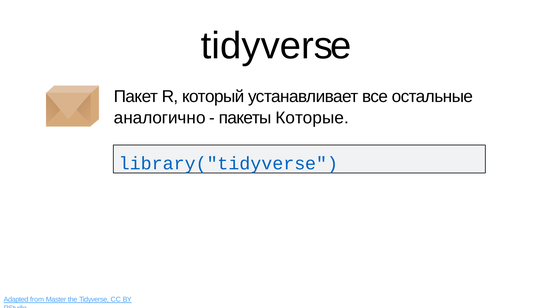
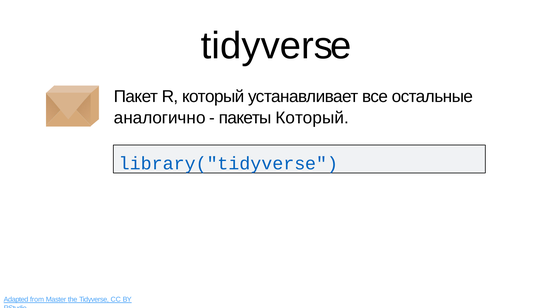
пакеты Которые: Которые -> Который
